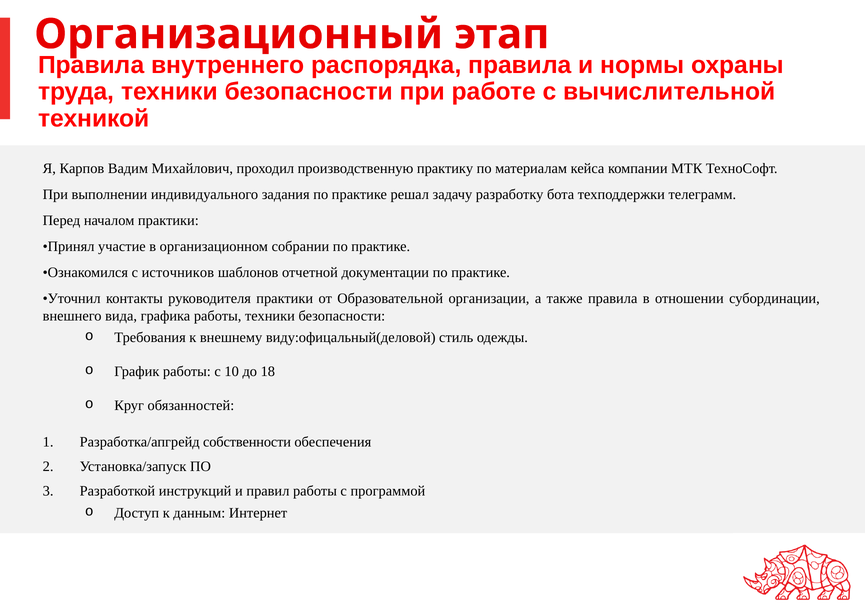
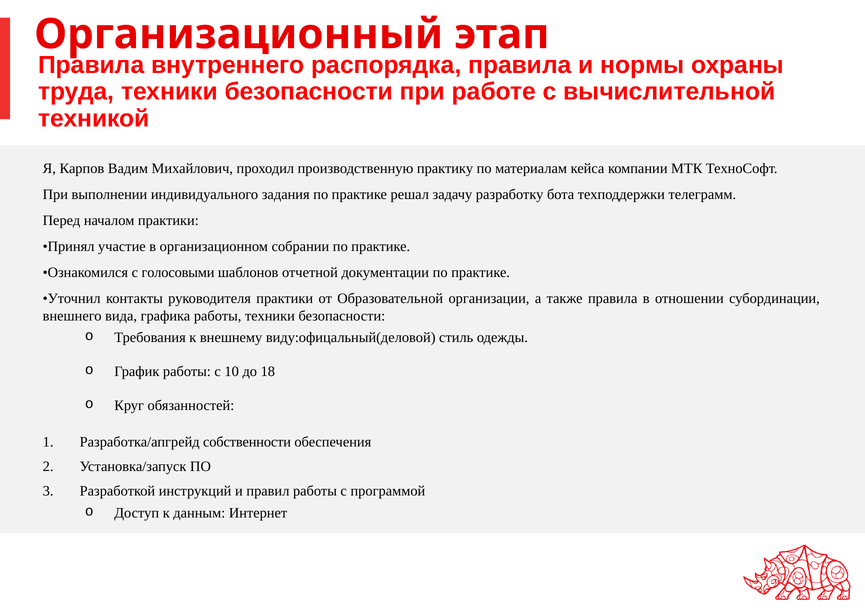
источников: источников -> голосовыми
